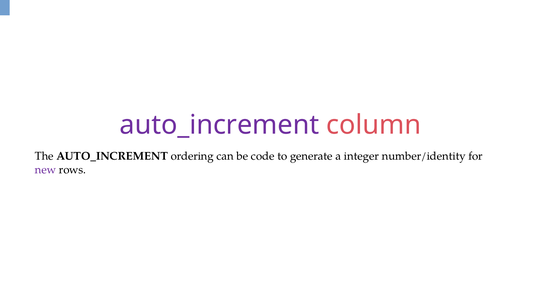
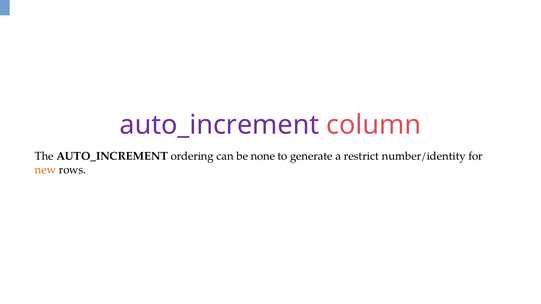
code: code -> none
integer: integer -> restrict
new colour: purple -> orange
